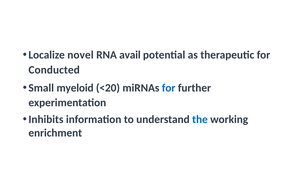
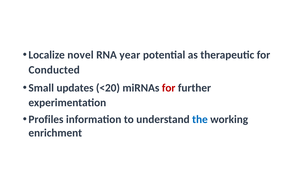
avail: avail -> year
myeloid: myeloid -> updates
for at (169, 88) colour: blue -> red
Inhibits: Inhibits -> Profiles
